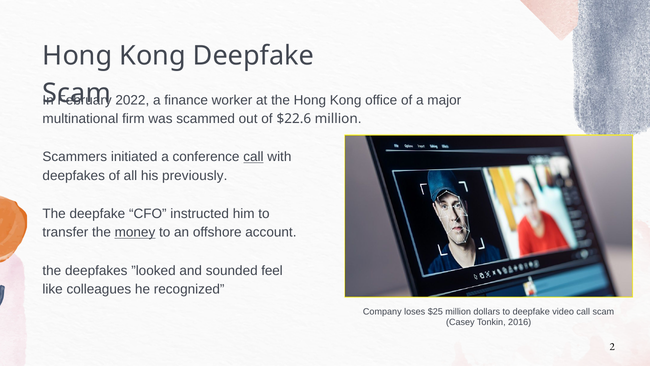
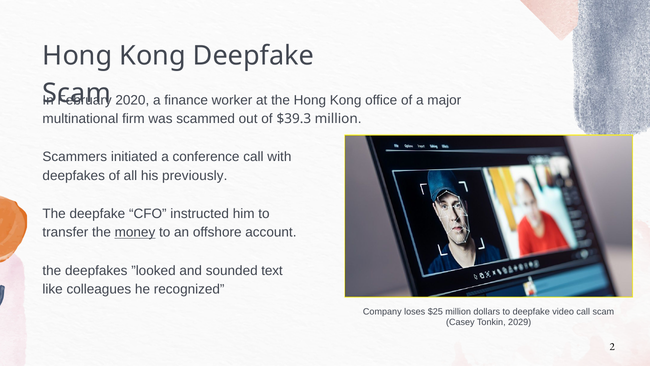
2022: 2022 -> 2020
$22.6: $22.6 -> $39.3
call at (253, 157) underline: present -> none
feel: feel -> text
2016: 2016 -> 2029
